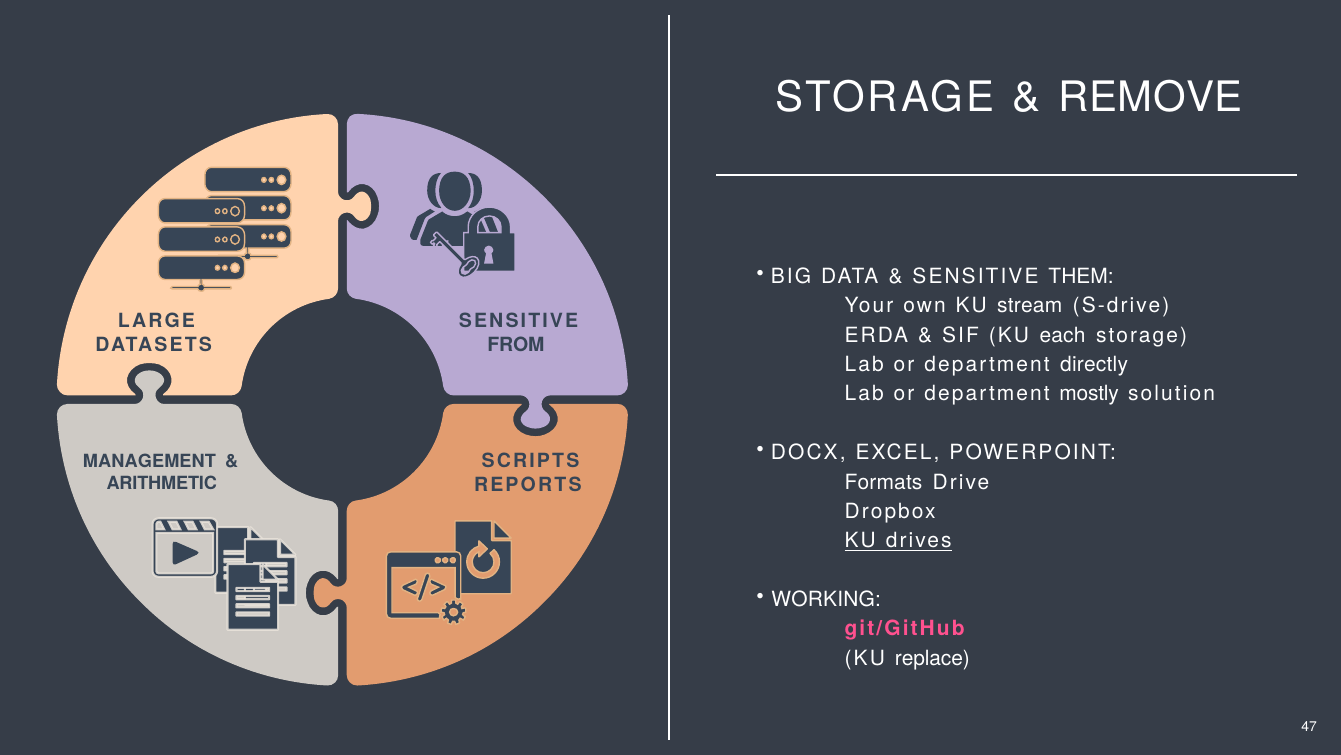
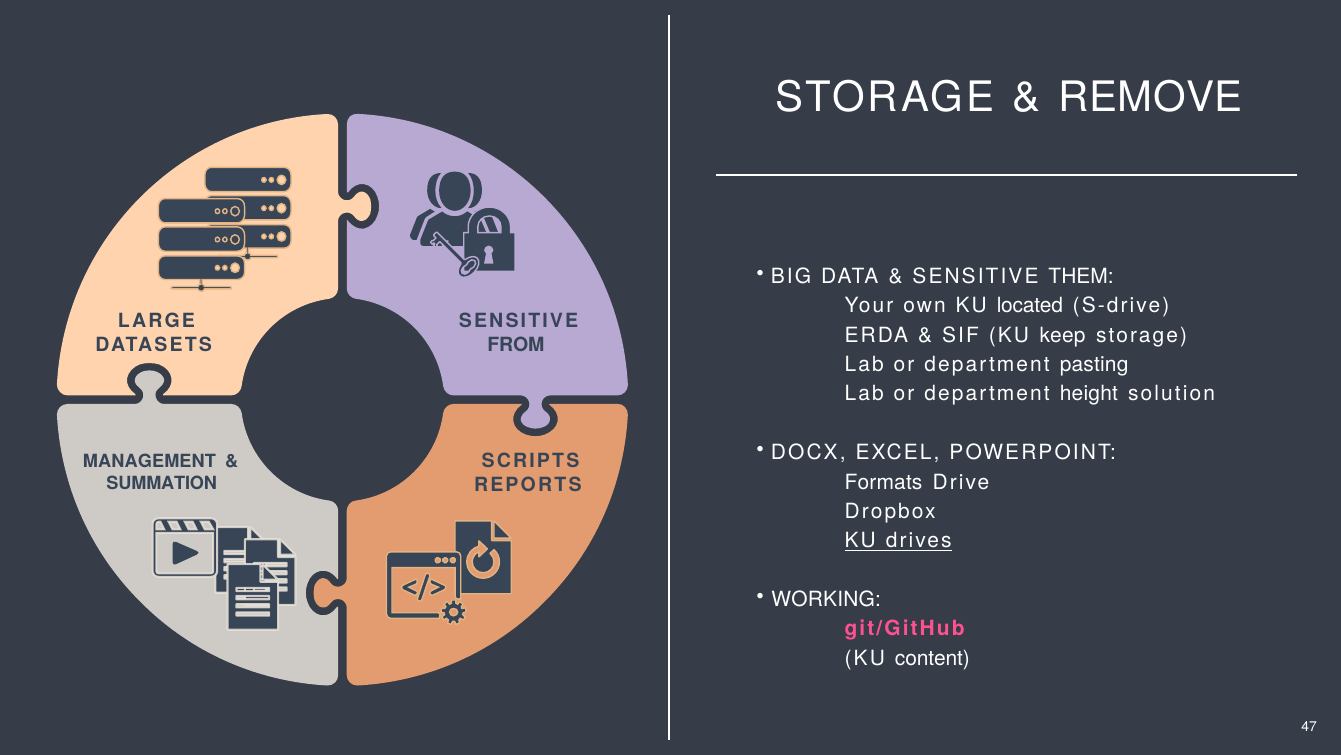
stream: stream -> located
each: each -> keep
directly: directly -> pasting
mostly: mostly -> height
ARITHMETIC: ARITHMETIC -> SUMMATION
replace: replace -> content
